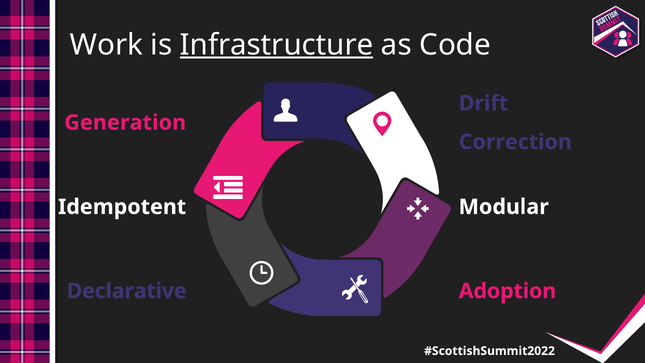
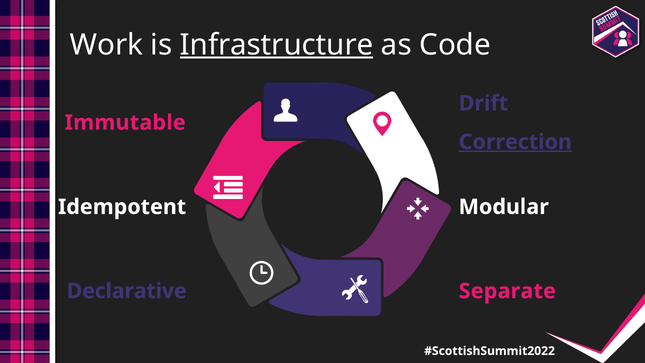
Generation: Generation -> Immutable
Correction underline: none -> present
Adoption: Adoption -> Separate
